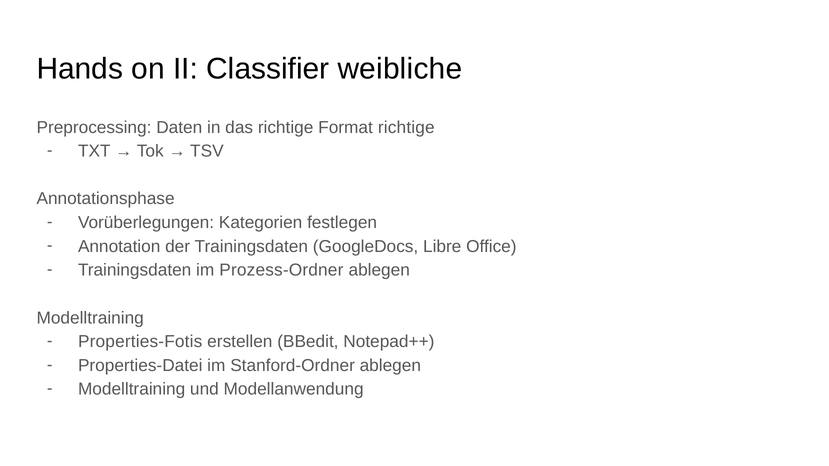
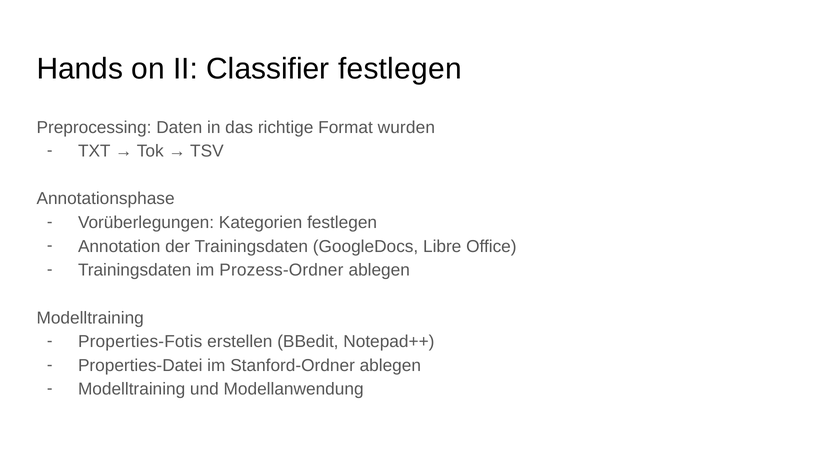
Classifier weibliche: weibliche -> festlegen
Format richtige: richtige -> wurden
